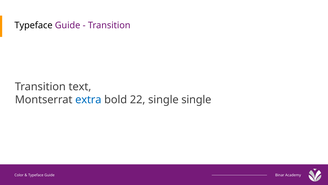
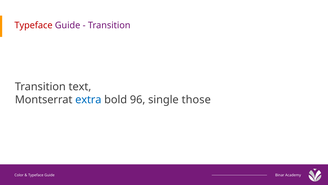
Typeface at (33, 25) colour: black -> red
22: 22 -> 96
single single: single -> those
